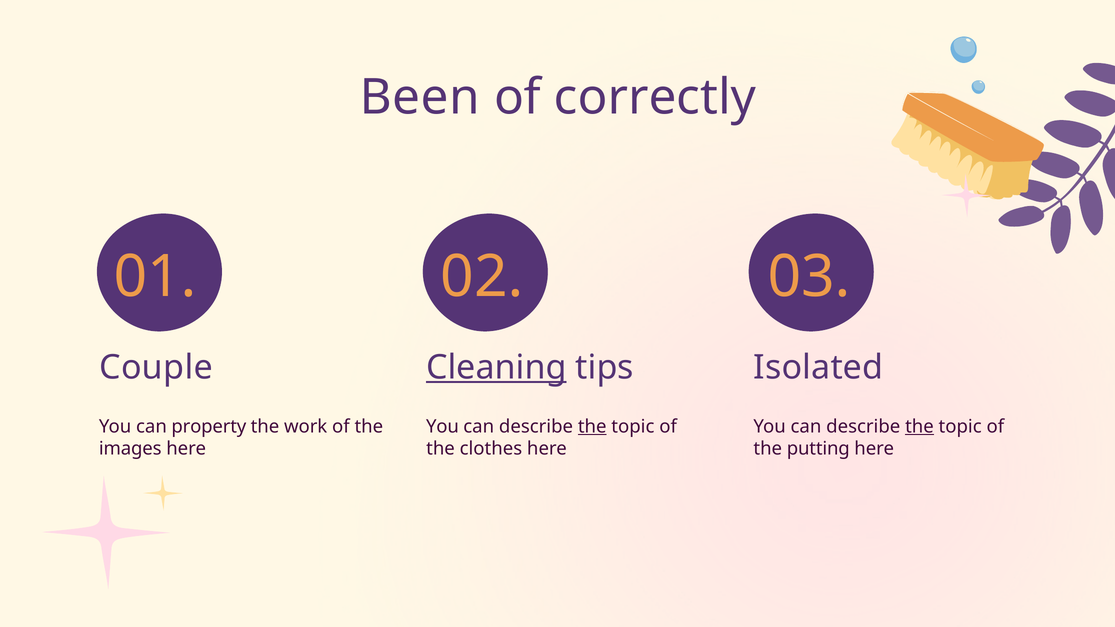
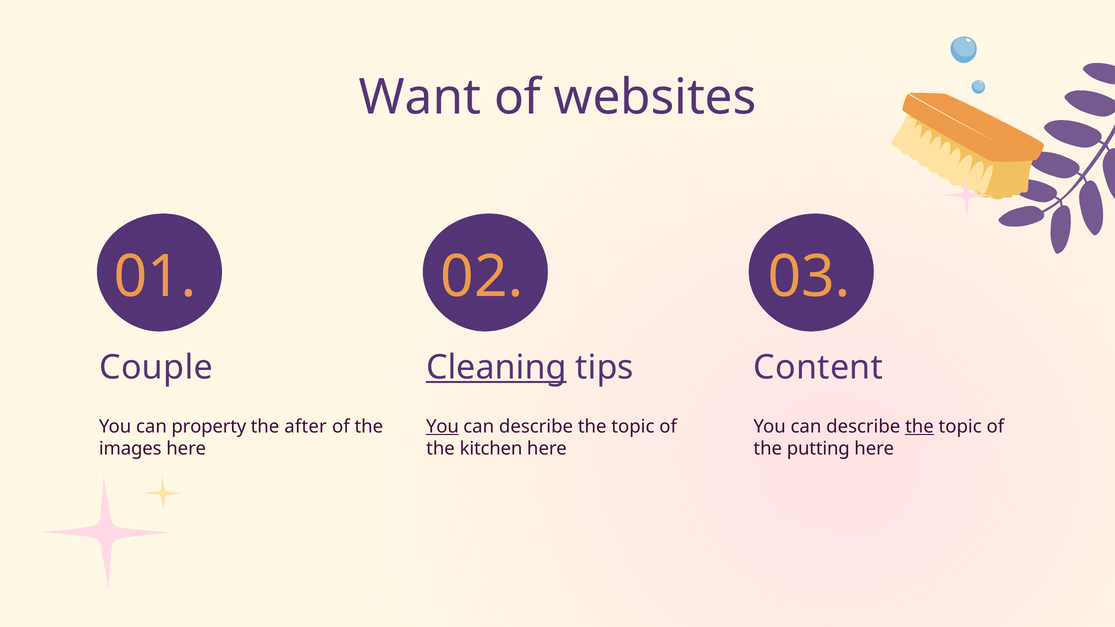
Been: Been -> Want
correctly: correctly -> websites
Isolated: Isolated -> Content
work: work -> after
You at (442, 427) underline: none -> present
the at (592, 427) underline: present -> none
clothes: clothes -> kitchen
